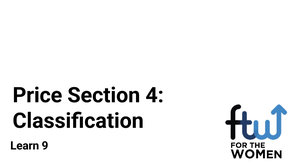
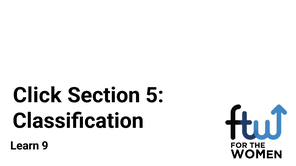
Price: Price -> Click
4: 4 -> 5
